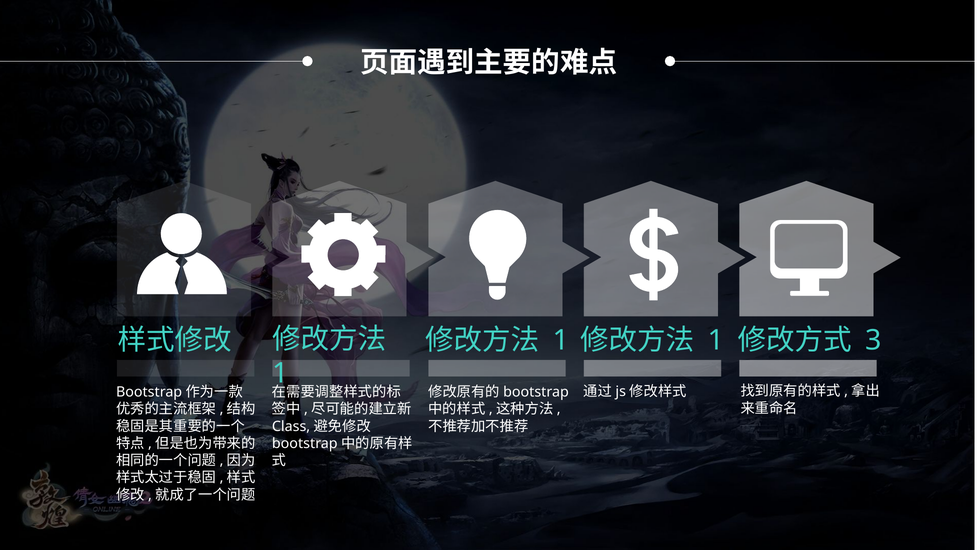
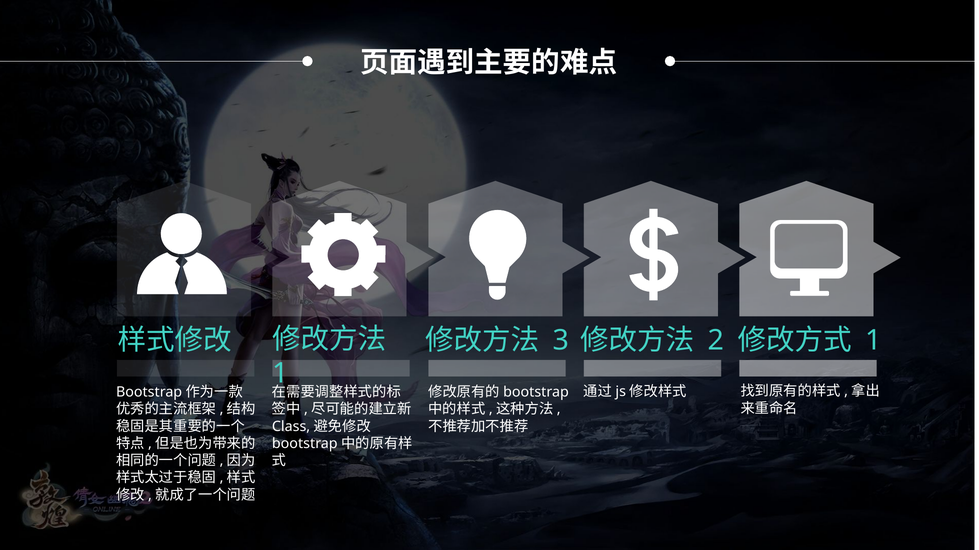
1 at (561, 341): 1 -> 3
1 at (716, 341): 1 -> 2
3 at (873, 341): 3 -> 1
